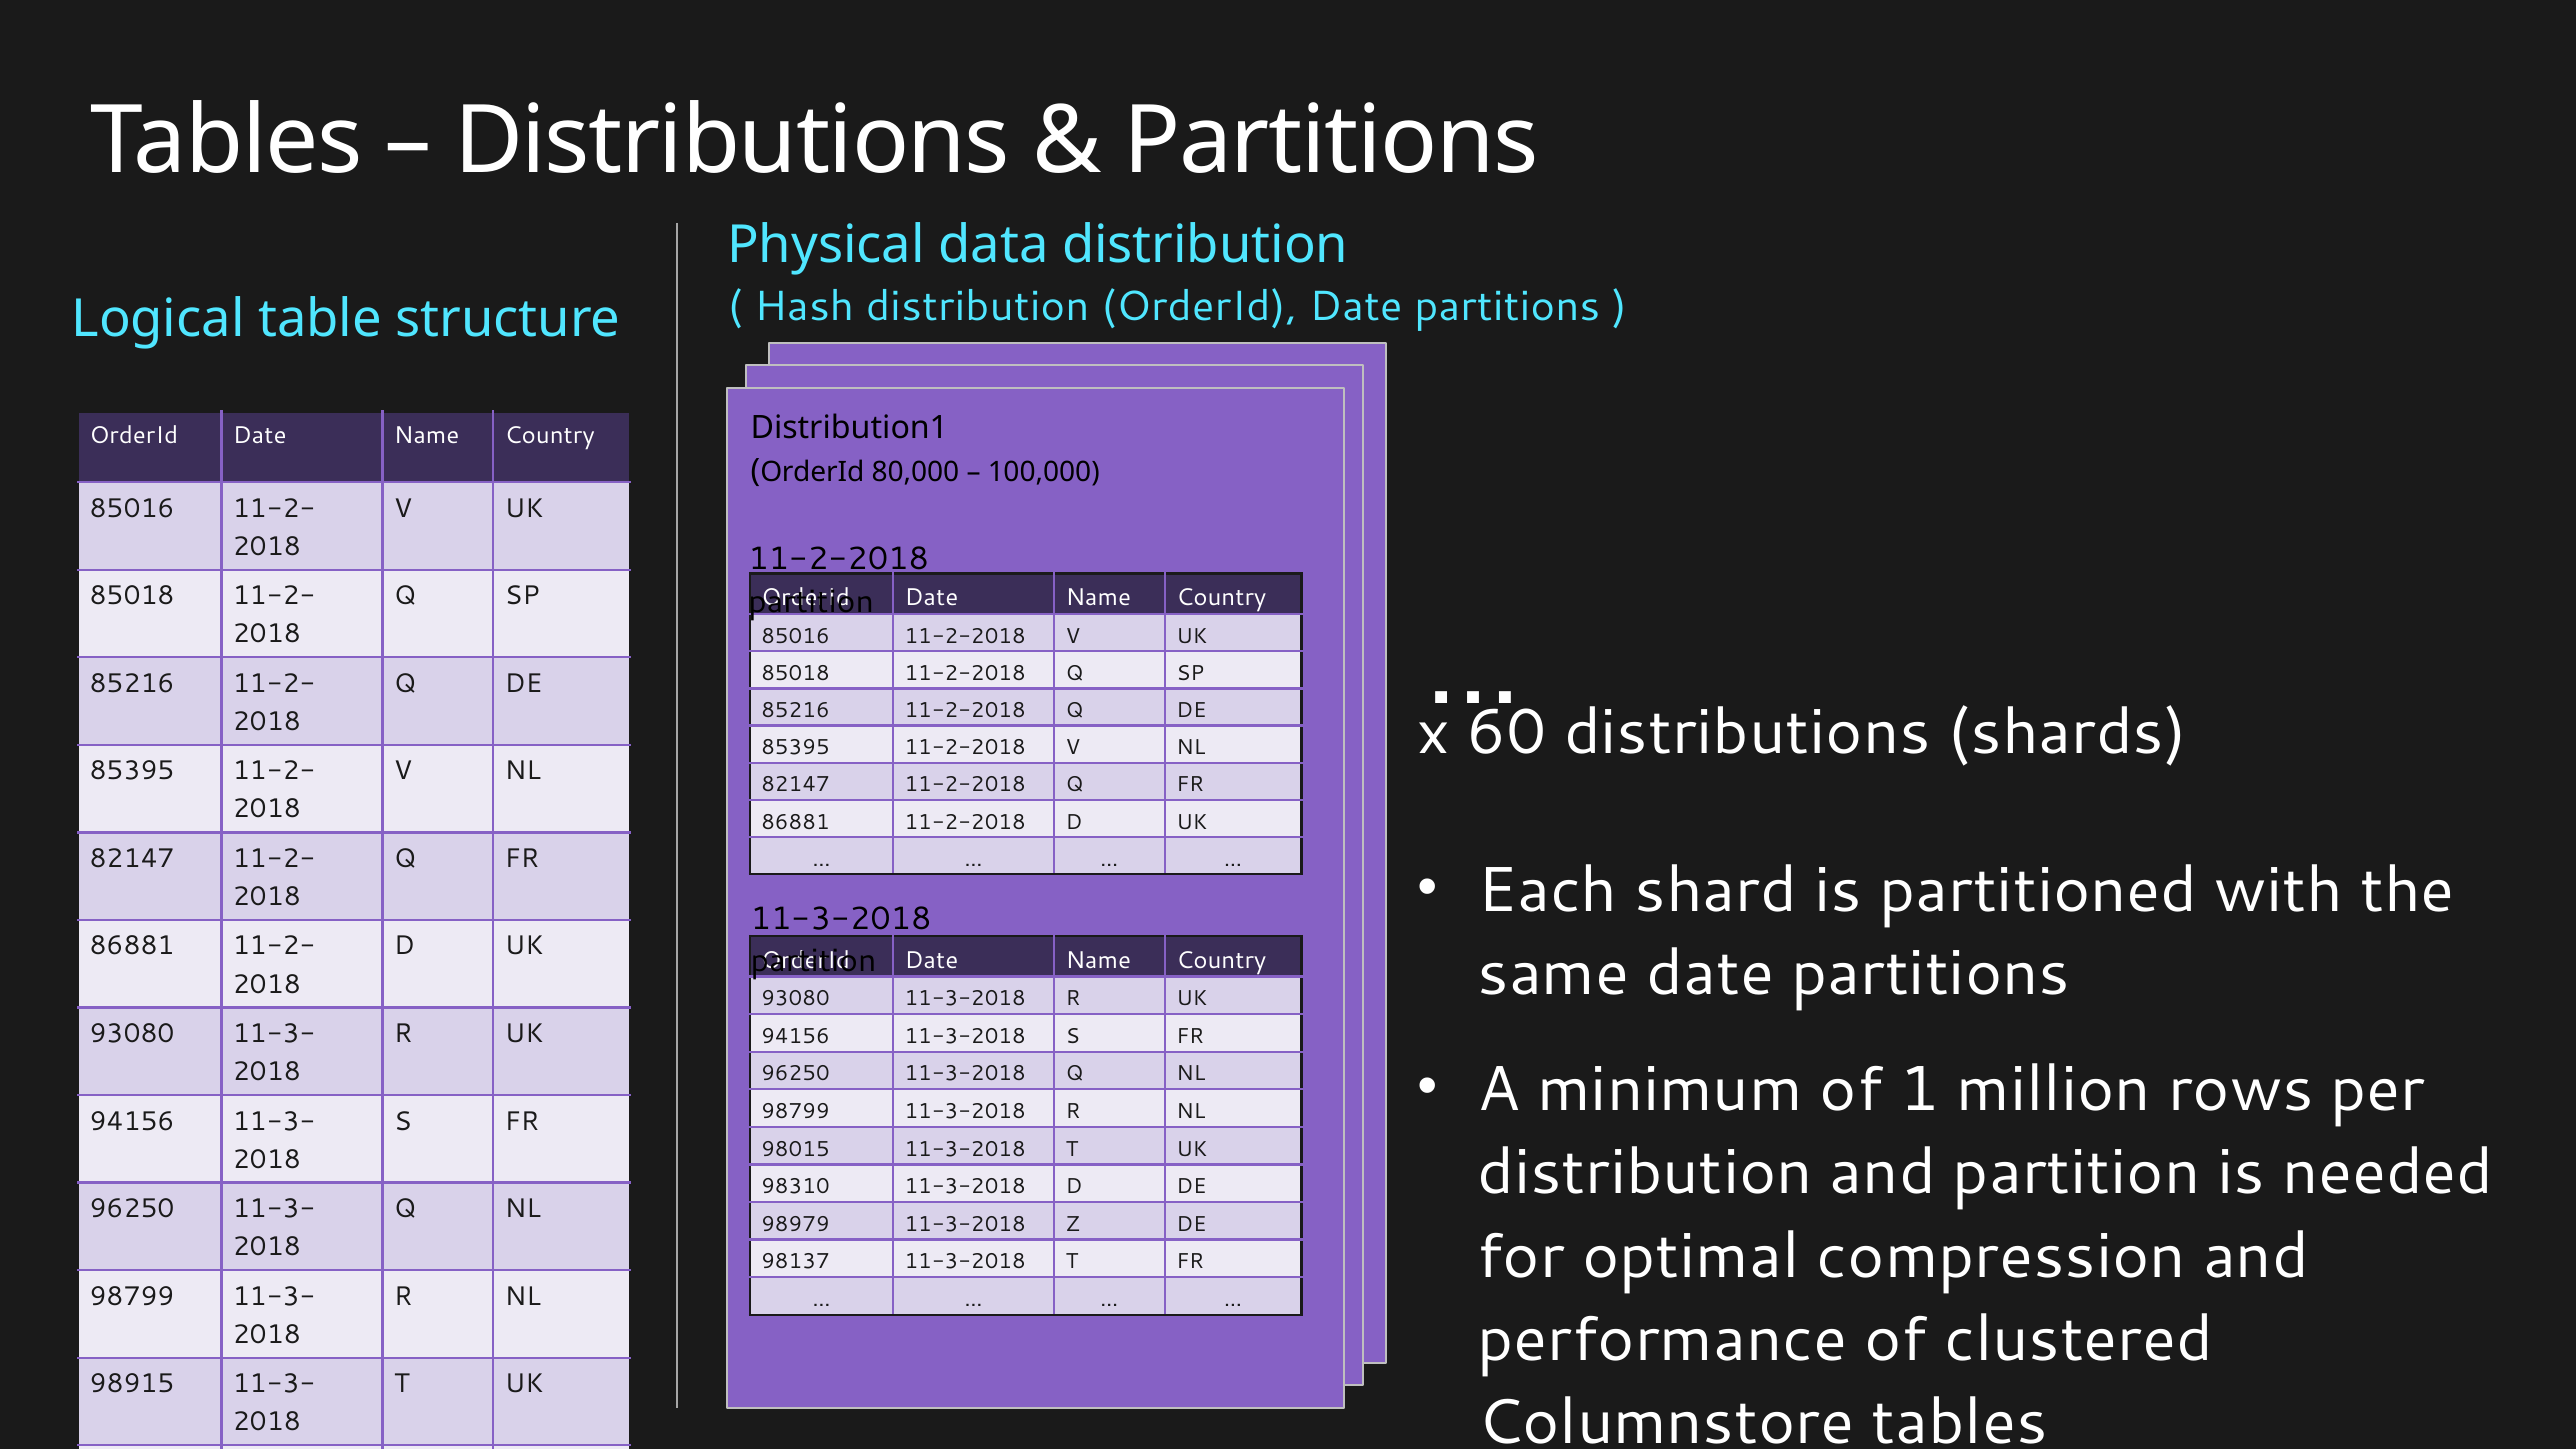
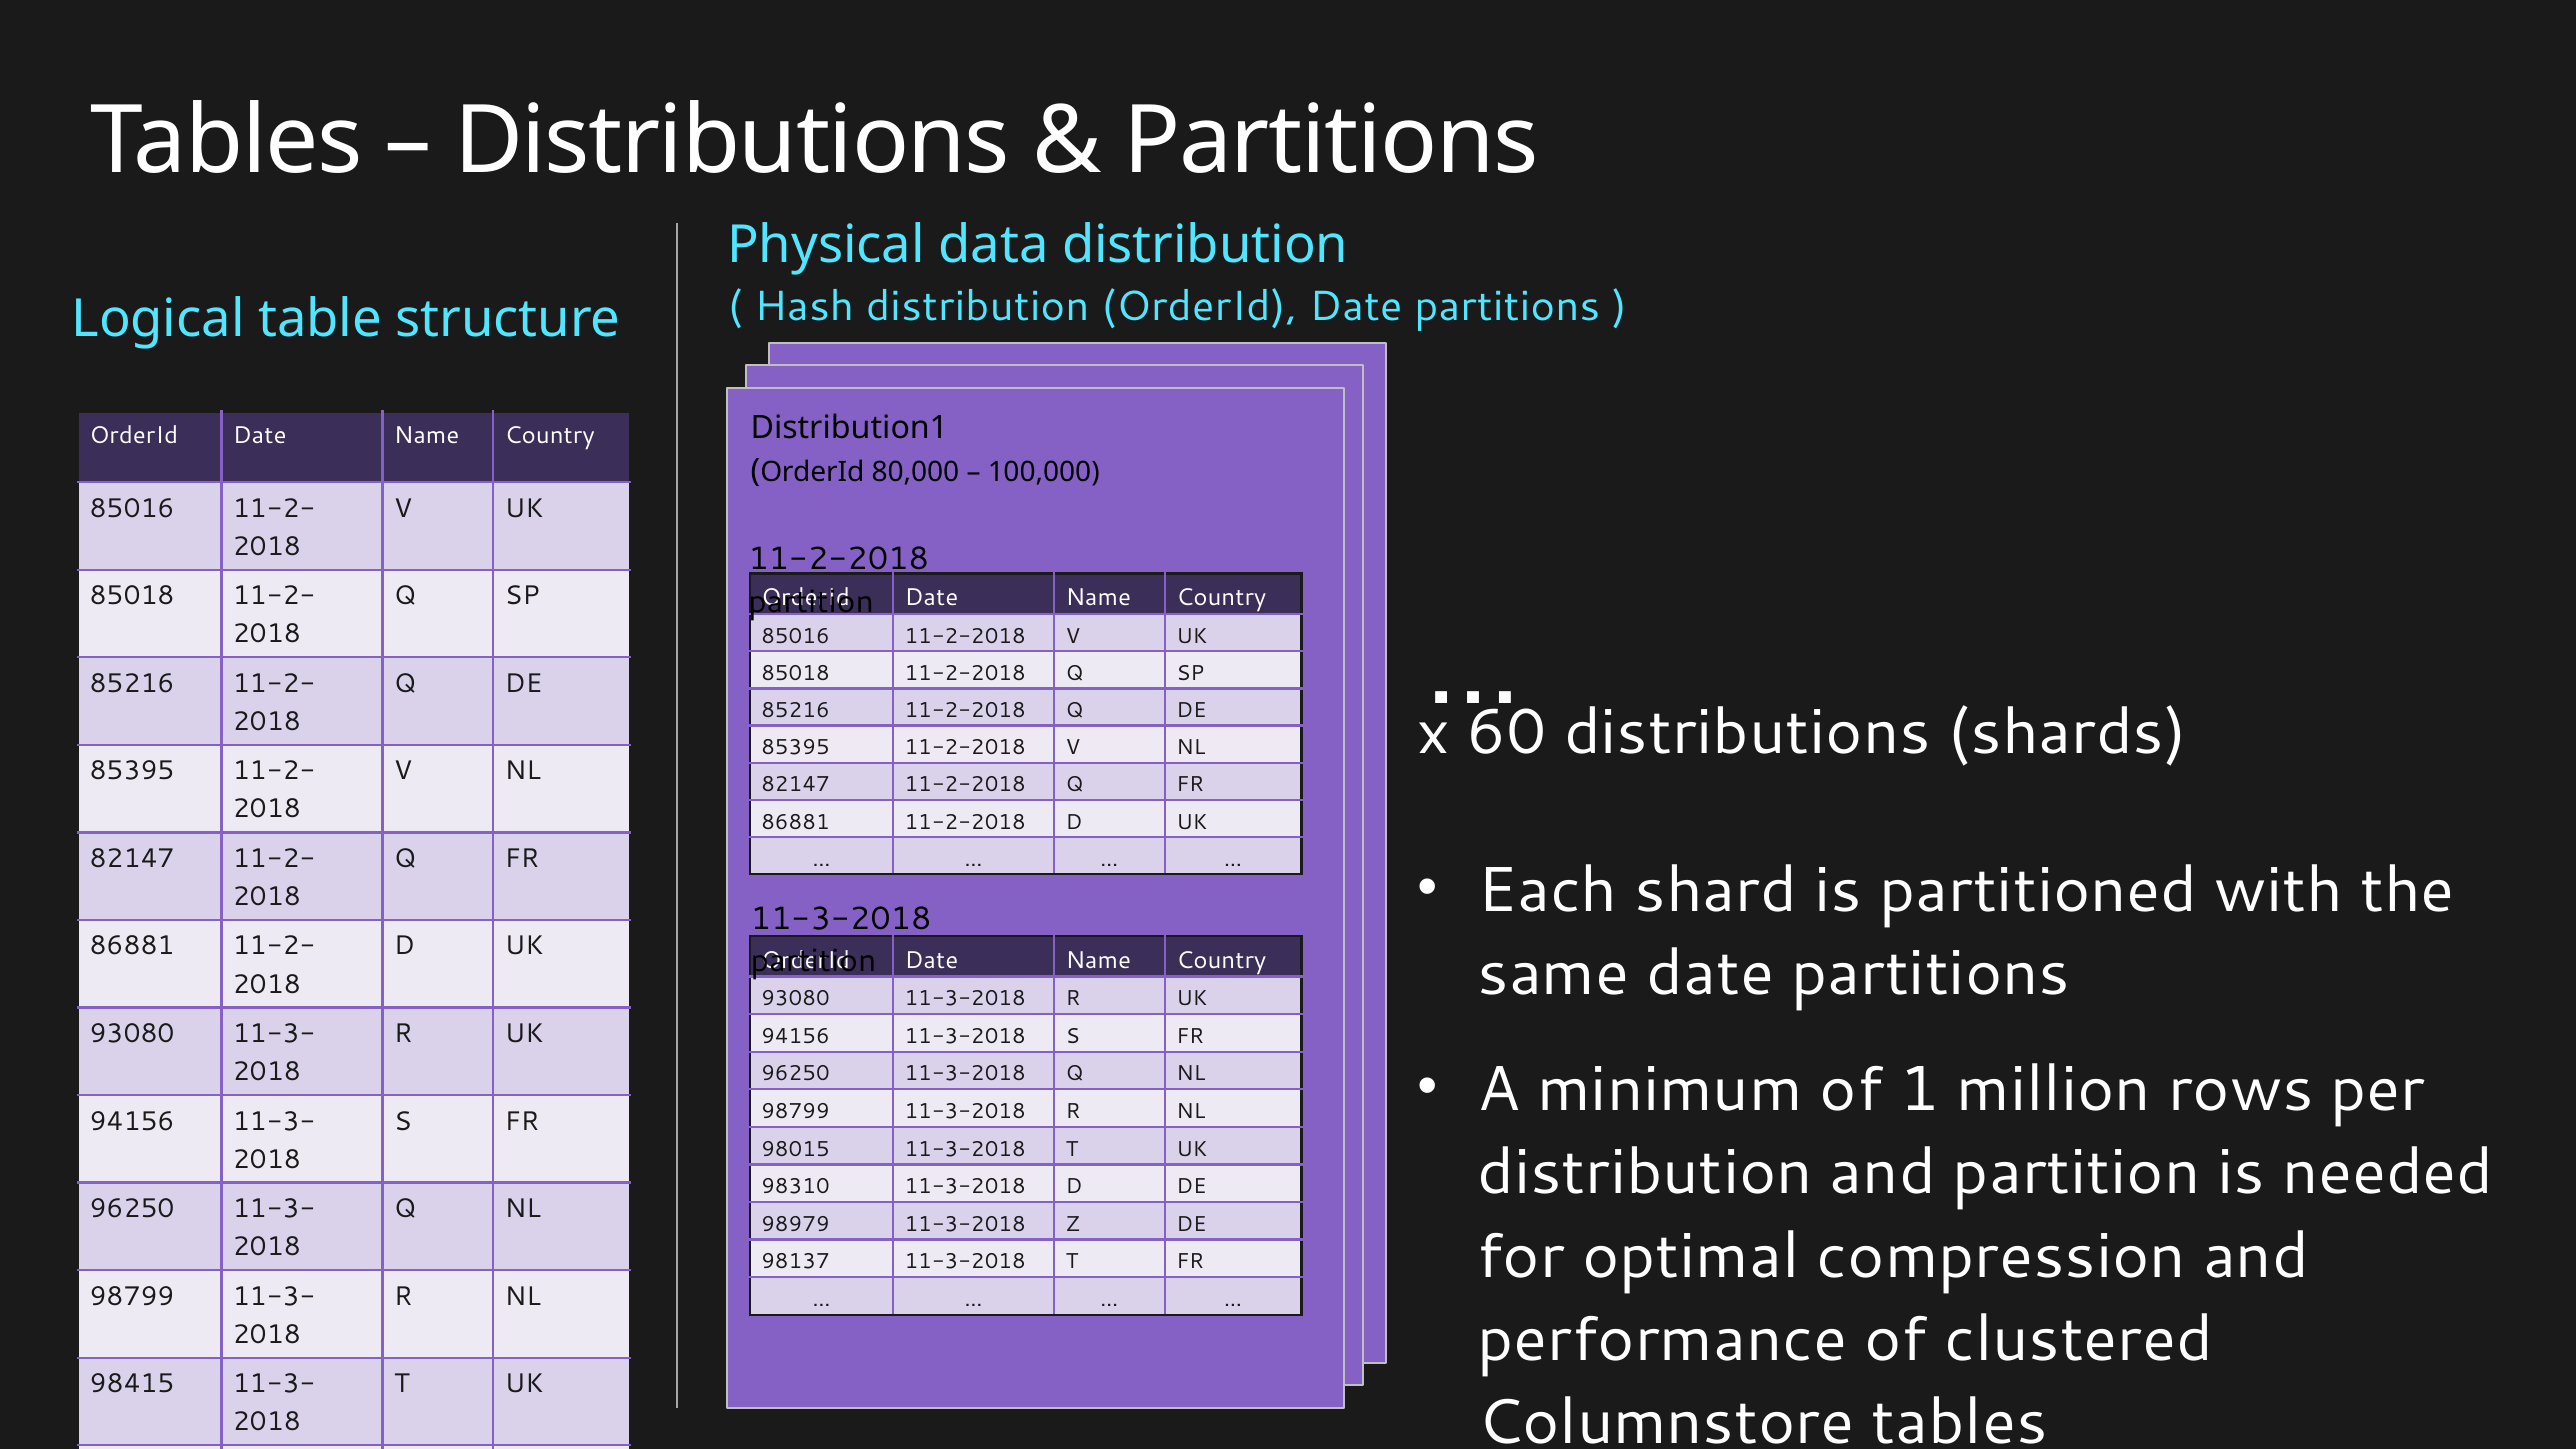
98915: 98915 -> 98415
